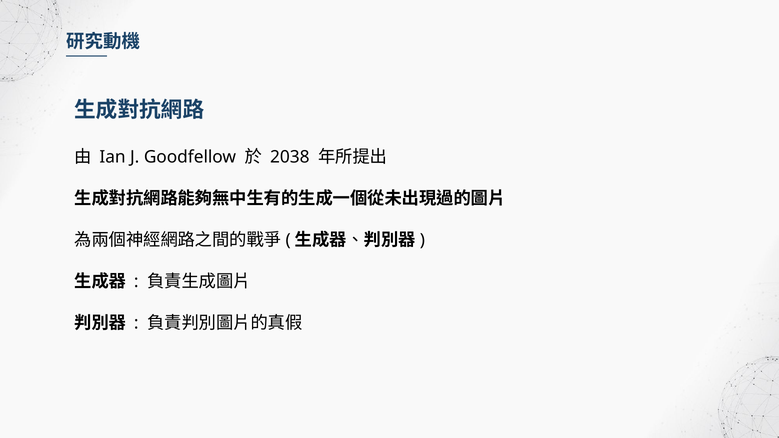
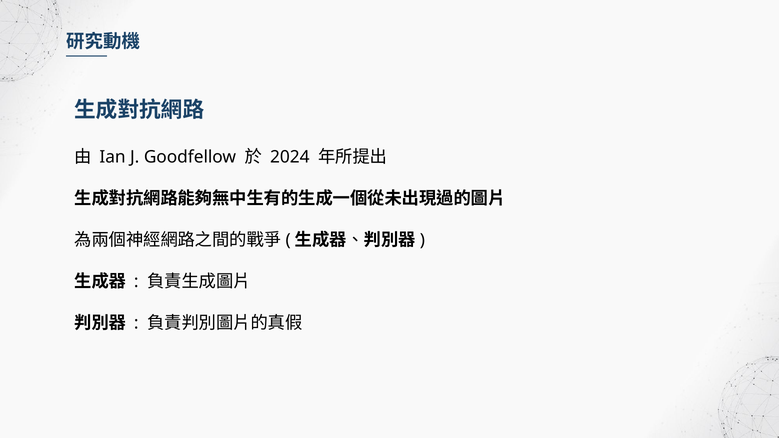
2038: 2038 -> 2024
